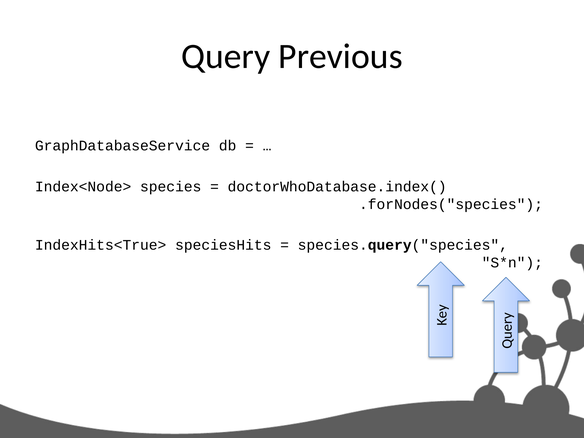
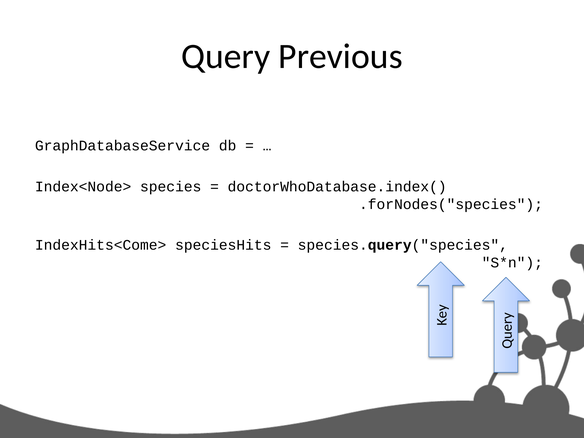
IndexHits<True>: IndexHits<True> -> IndexHits<Come>
